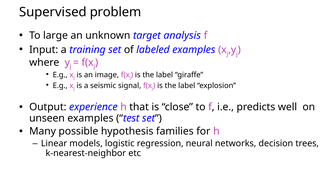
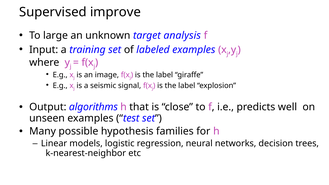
problem: problem -> improve
experience: experience -> algorithms
